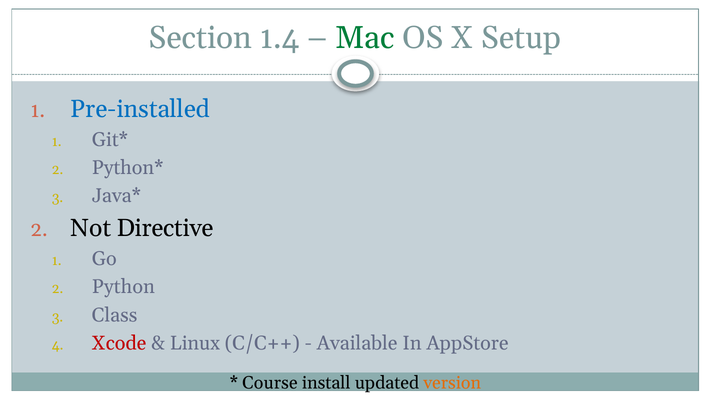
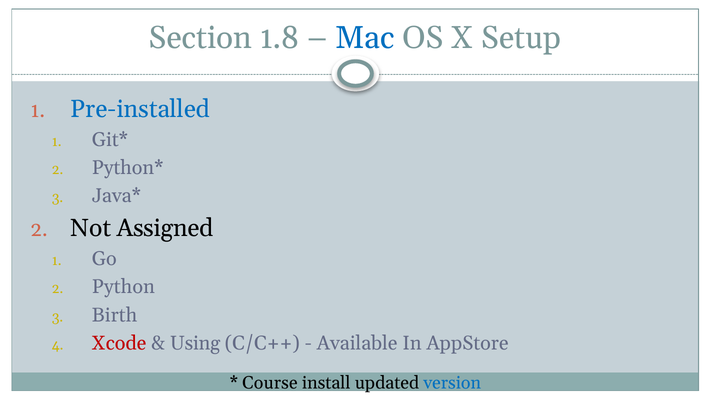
1.4: 1.4 -> 1.8
Mac colour: green -> blue
Directive: Directive -> Assigned
Class: Class -> Birth
Linux: Linux -> Using
version colour: orange -> blue
